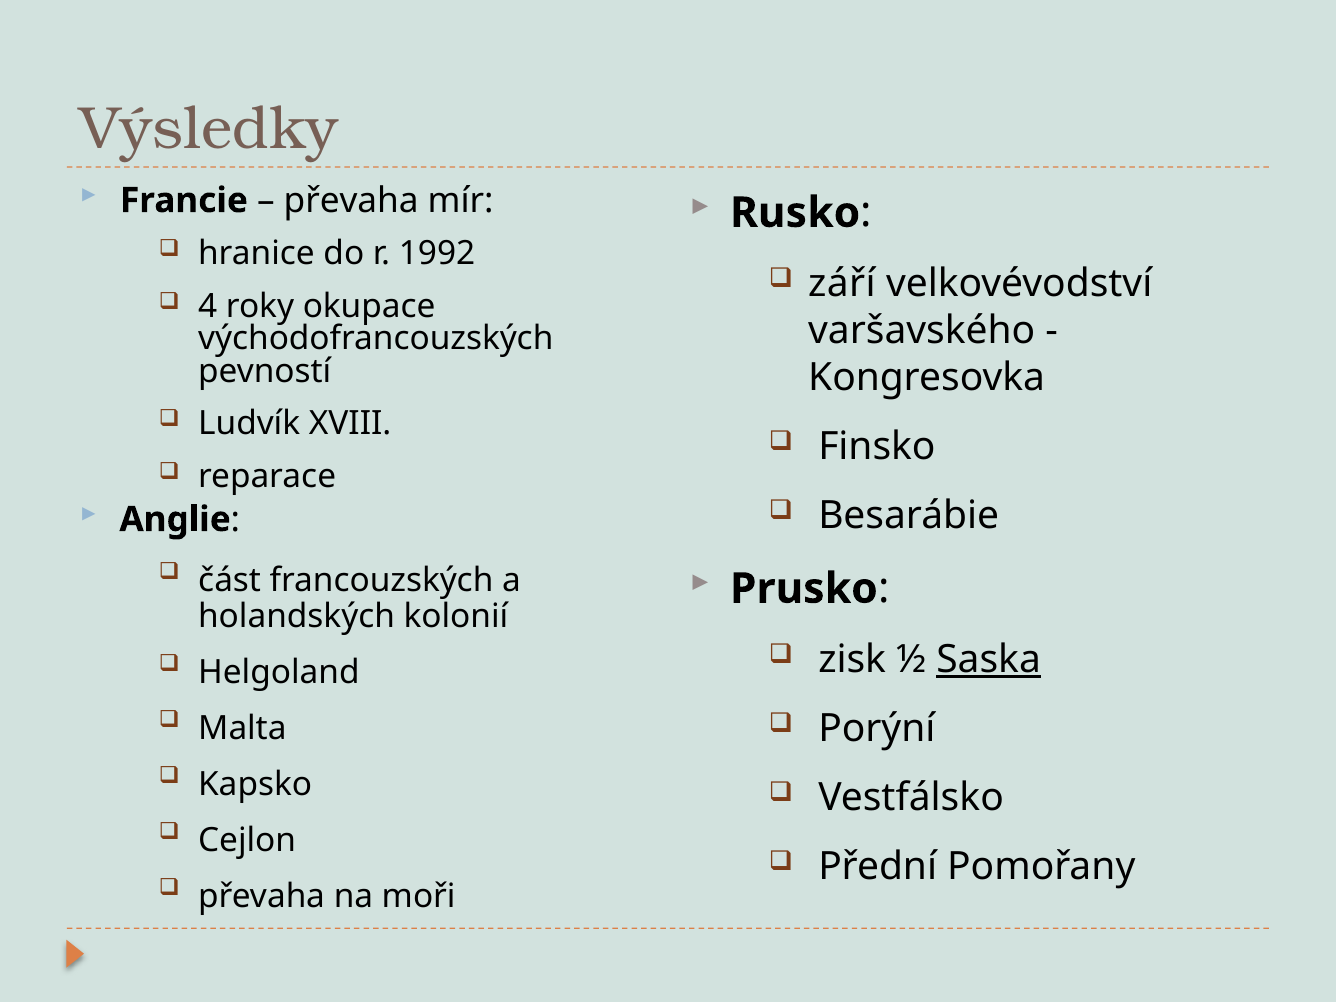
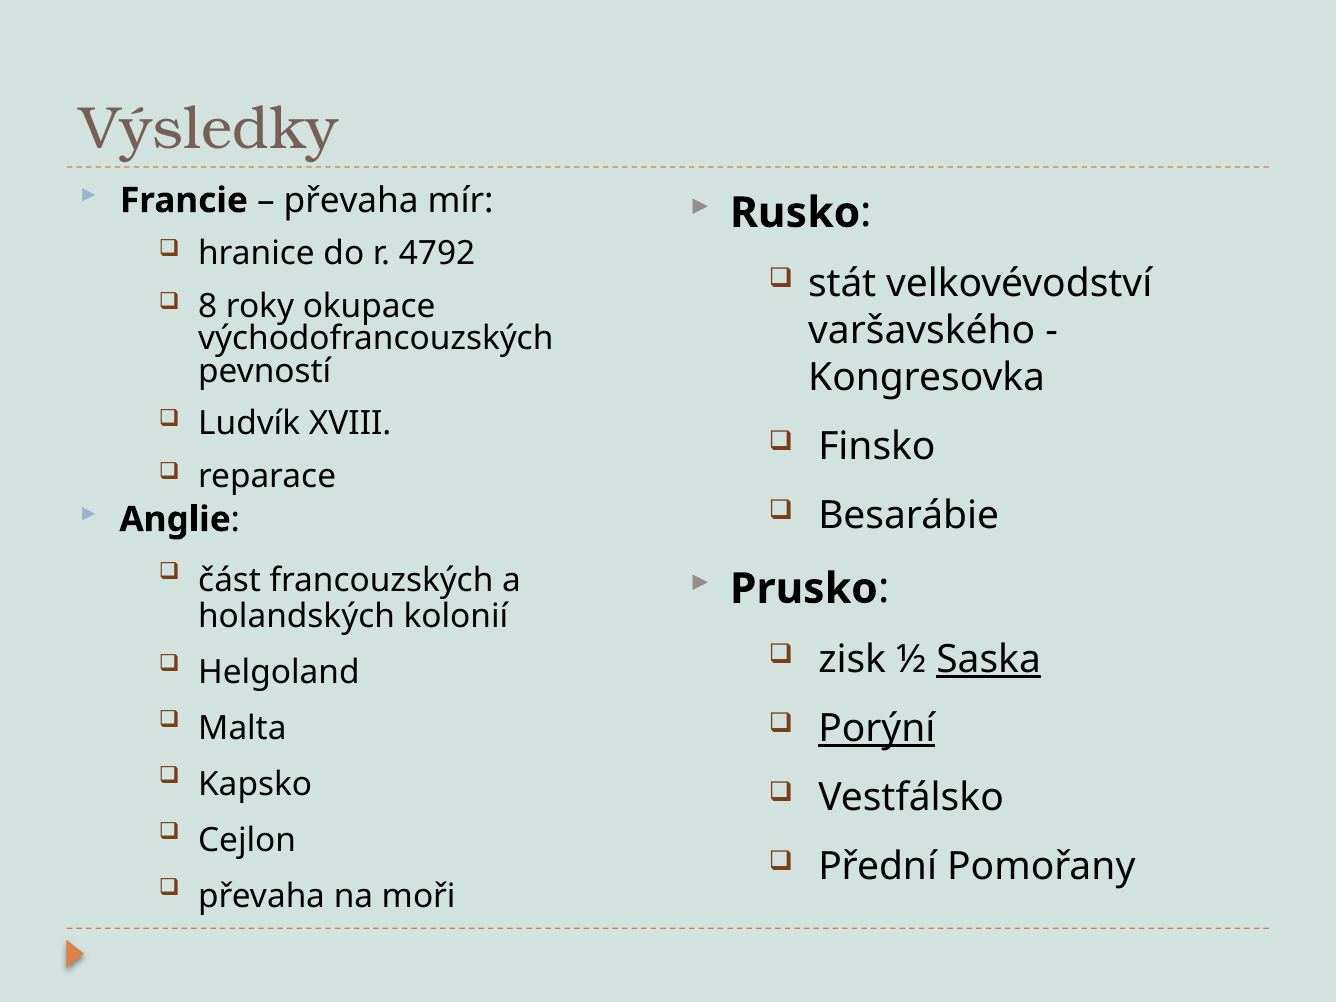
1992: 1992 -> 4792
září: září -> stát
4: 4 -> 8
Porýní underline: none -> present
